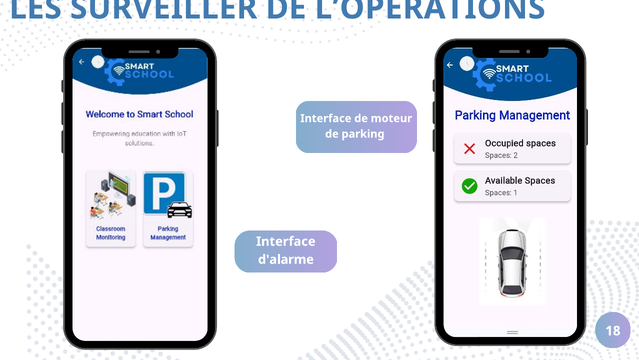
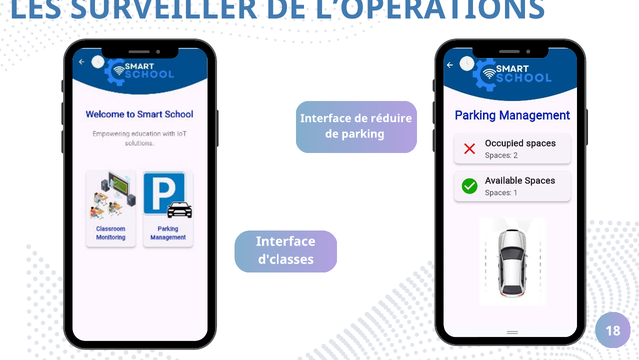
moteur: moteur -> réduire
d'alarme: d'alarme -> d'classes
